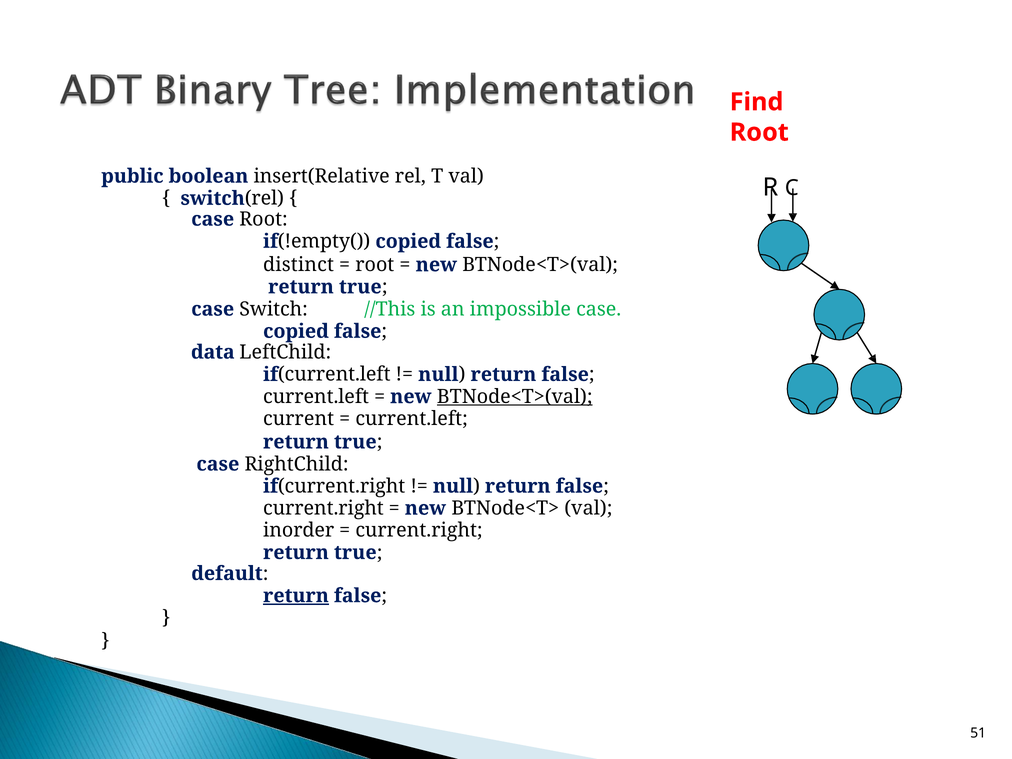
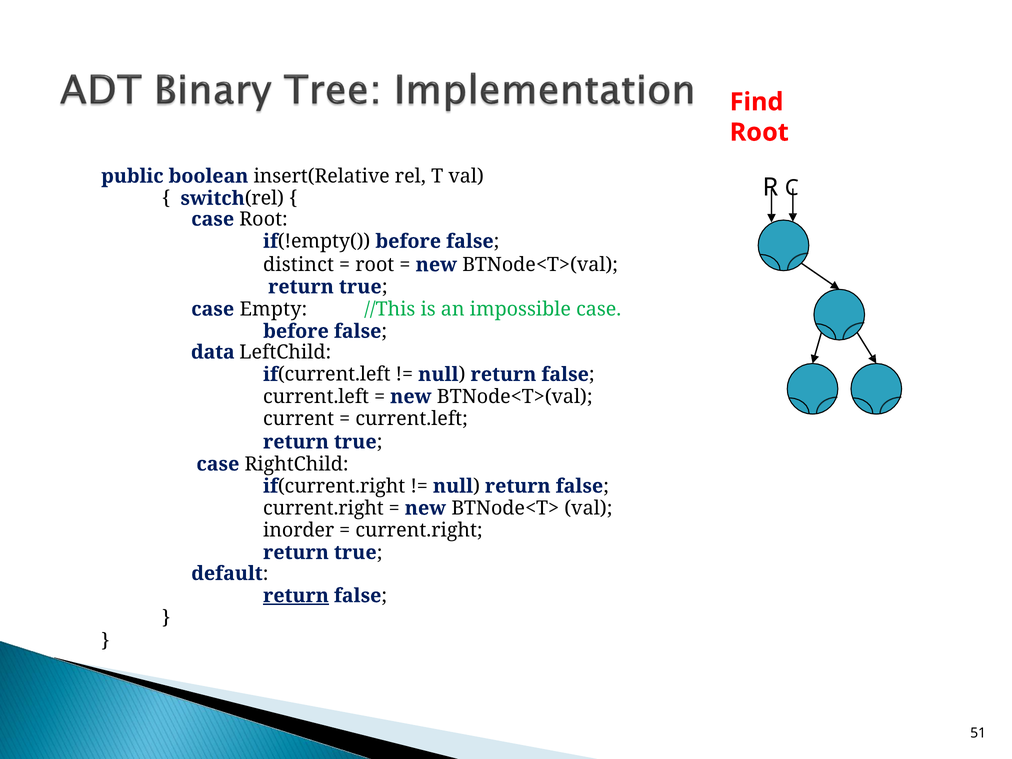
if(!empty( copied: copied -> before
Switch: Switch -> Empty
copied at (296, 331): copied -> before
BTNode<T>(val at (515, 397) underline: present -> none
